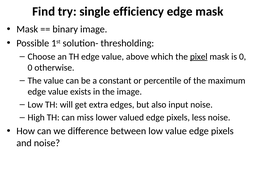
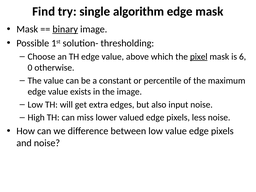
efficiency: efficiency -> algorithm
binary underline: none -> present
is 0: 0 -> 6
